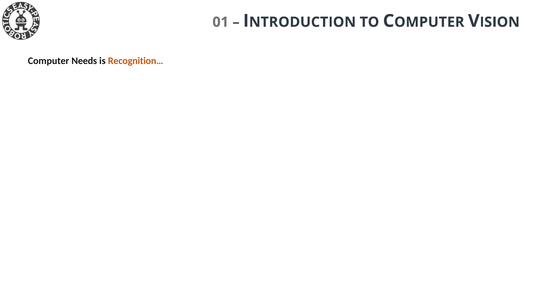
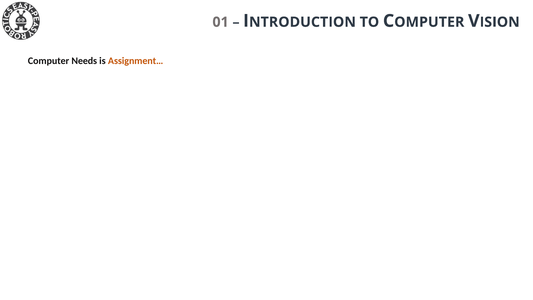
Recognition…: Recognition… -> Assignment…
